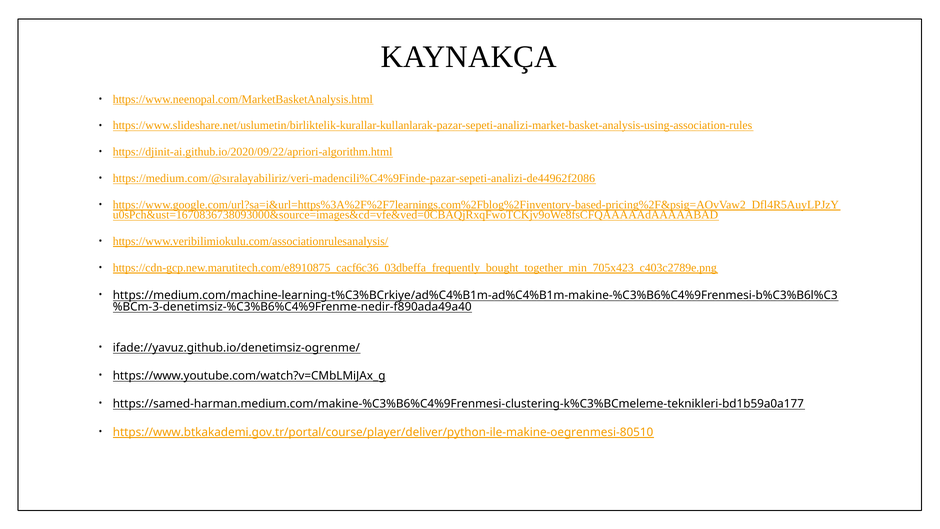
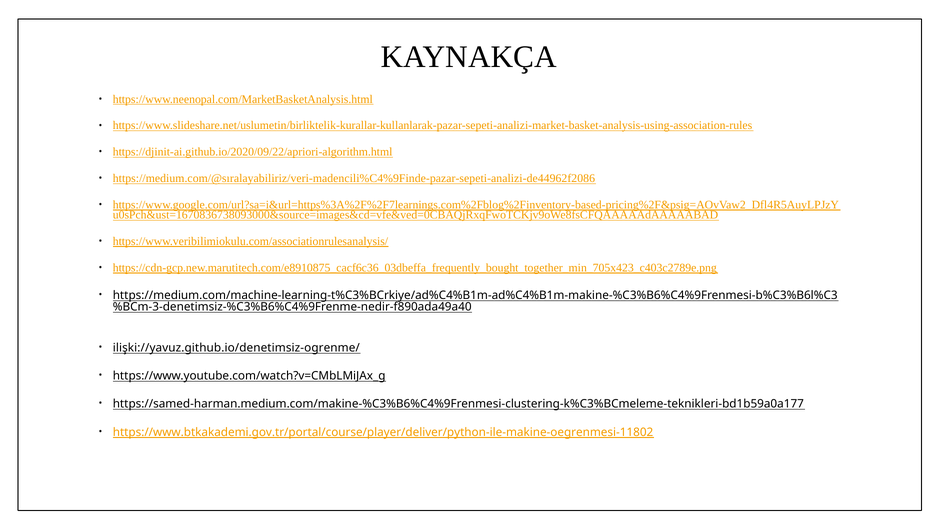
ifade://yavuz.github.io/denetimsiz-ogrenme/: ifade://yavuz.github.io/denetimsiz-ogrenme/ -> ilişki://yavuz.github.io/denetimsiz-ogrenme/
https://www.btkakademi.gov.tr/portal/course/player/deliver/python-ile-makine-oegrenmesi-80510: https://www.btkakademi.gov.tr/portal/course/player/deliver/python-ile-makine-oegrenmesi-80510 -> https://www.btkakademi.gov.tr/portal/course/player/deliver/python-ile-makine-oegrenmesi-11802
